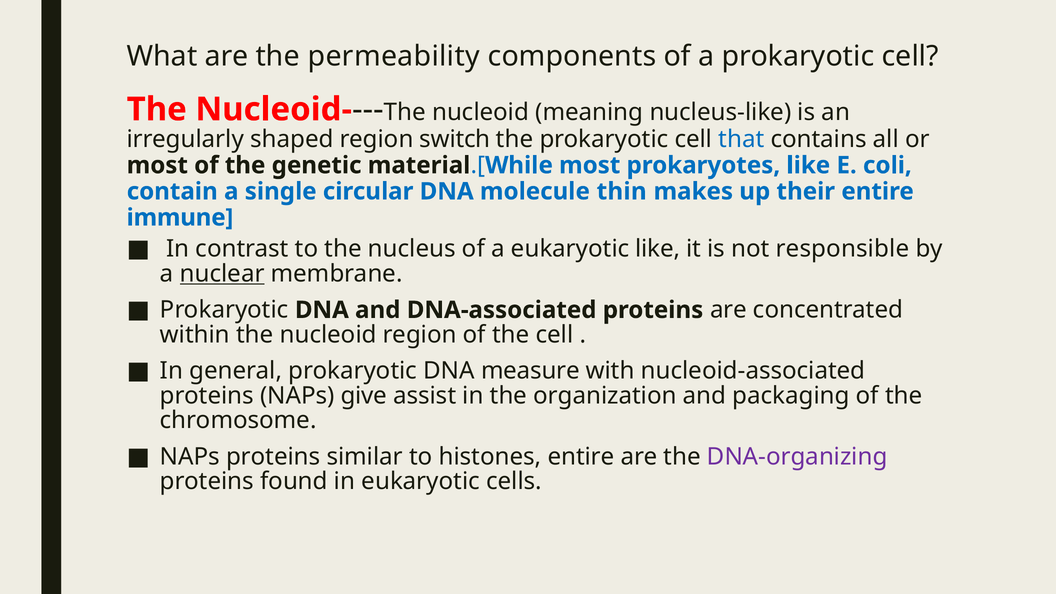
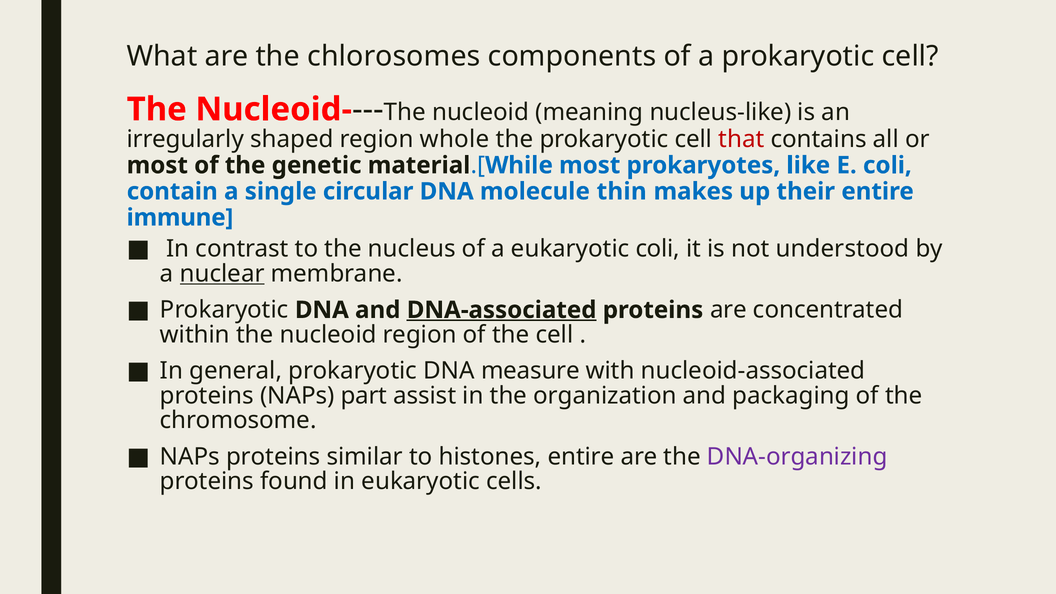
permeability: permeability -> chlorosomes
switch: switch -> whole
that colour: blue -> red
eukaryotic like: like -> coli
responsible: responsible -> understood
DNA-associated underline: none -> present
give: give -> part
